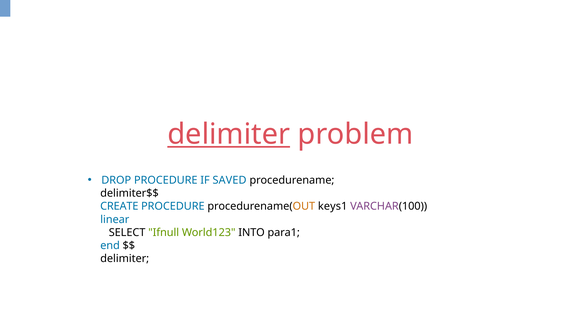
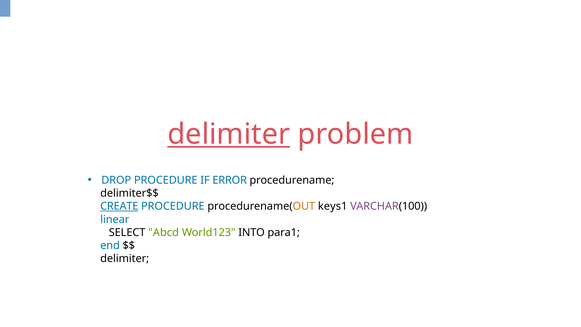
SAVED: SAVED -> ERROR
CREATE underline: none -> present
Ifnull: Ifnull -> Abcd
